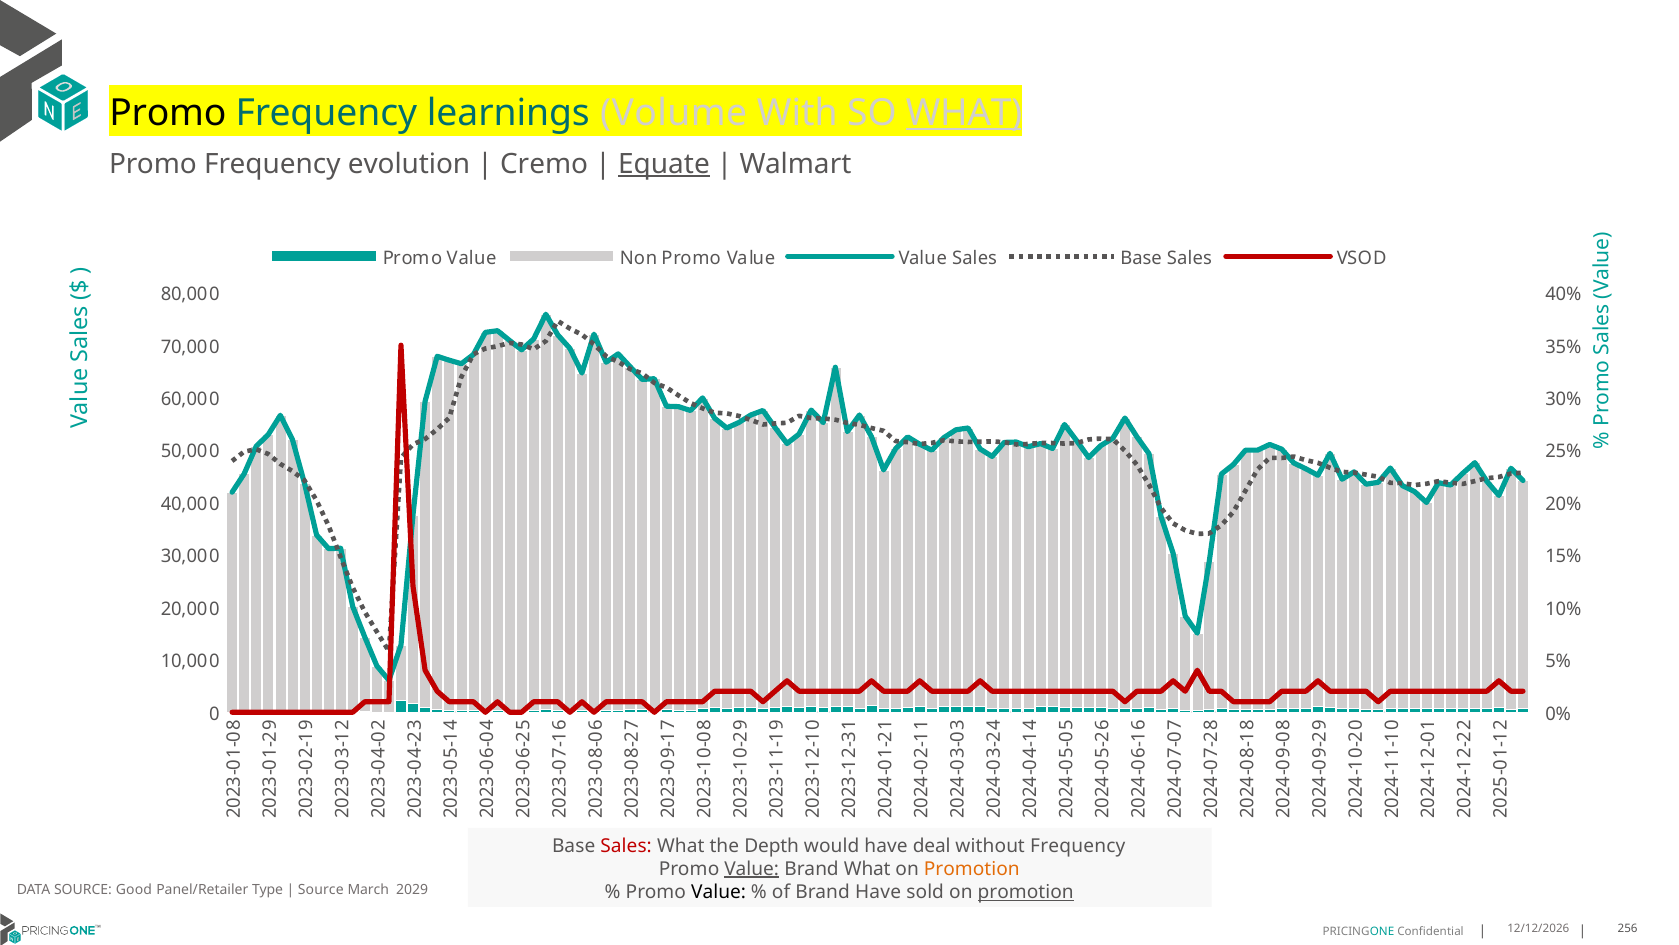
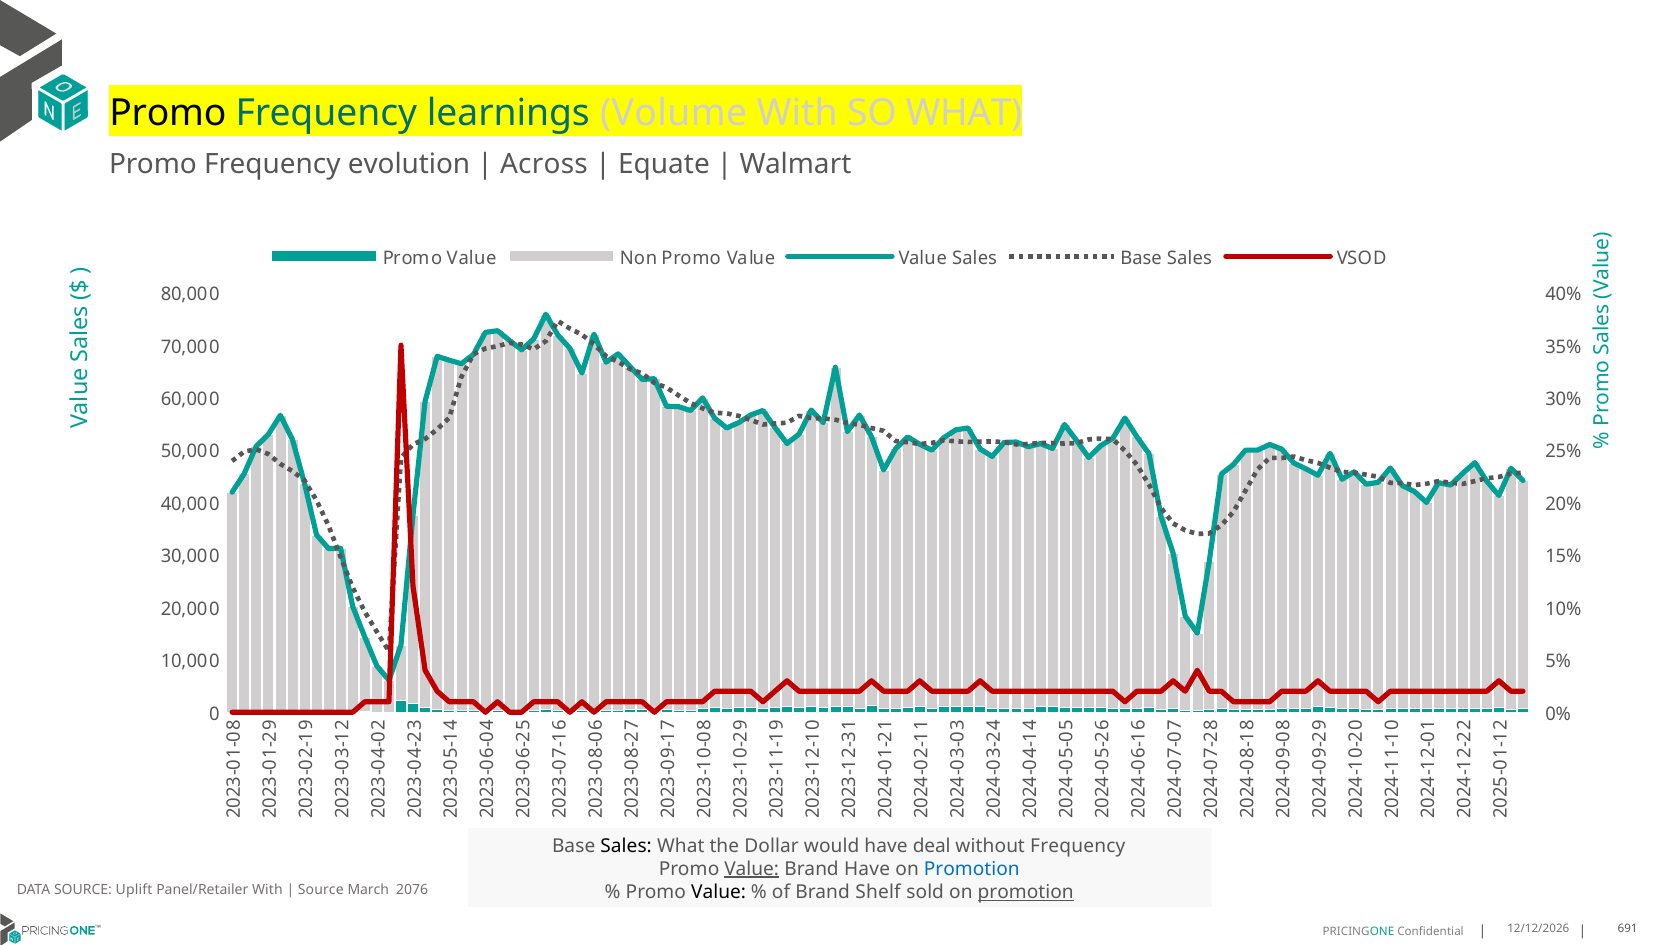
WHAT at (964, 113) underline: present -> none
Cremo: Cremo -> Across
Equate underline: present -> none
Sales at (626, 845) colour: red -> black
Depth: Depth -> Dollar
Brand What: What -> Have
Promotion at (972, 868) colour: orange -> blue
Good: Good -> Uplift
Panel/Retailer Type: Type -> With
2029: 2029 -> 2076
Brand Have: Have -> Shelf
256: 256 -> 691
